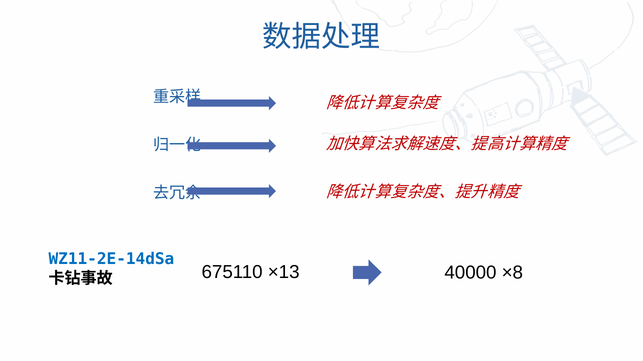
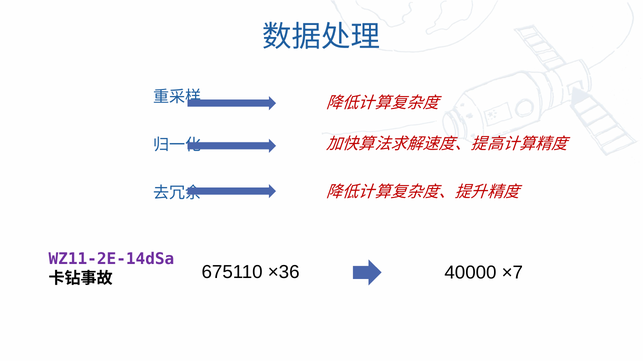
WZ11-2E-14dSa colour: blue -> purple
×13: ×13 -> ×36
×8: ×8 -> ×7
